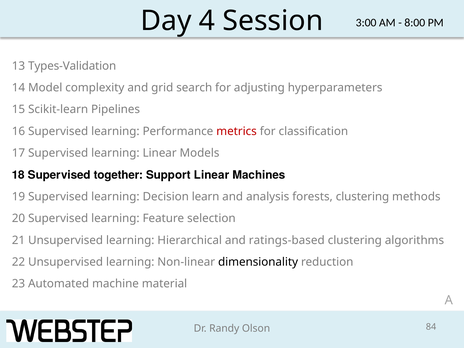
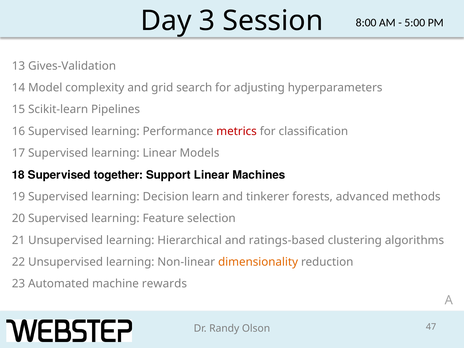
4: 4 -> 3
3:00: 3:00 -> 8:00
8:00: 8:00 -> 5:00
Types-Validation: Types-Validation -> Gives-Validation
analysis: analysis -> tinkerer
forests clustering: clustering -> advanced
dimensionality colour: black -> orange
material: material -> rewards
84: 84 -> 47
